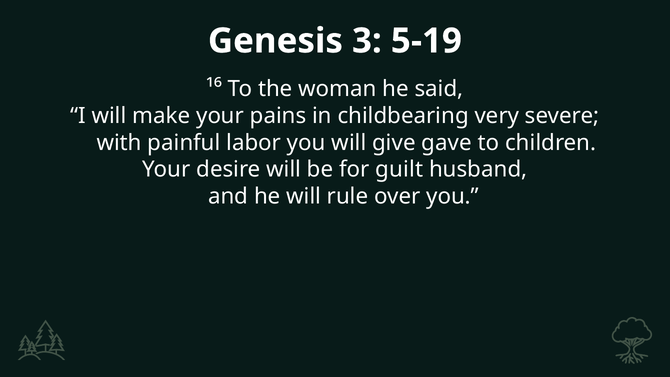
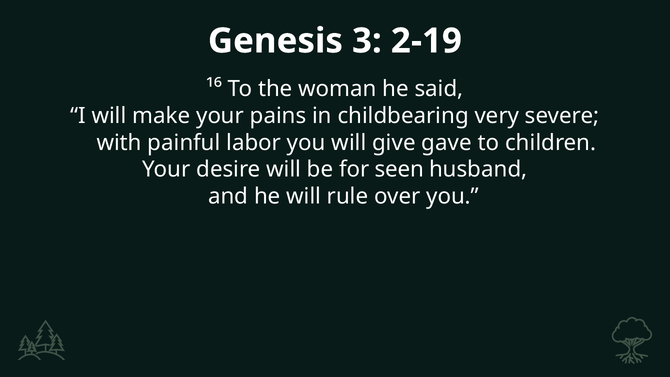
5-19: 5-19 -> 2-19
guilt: guilt -> seen
